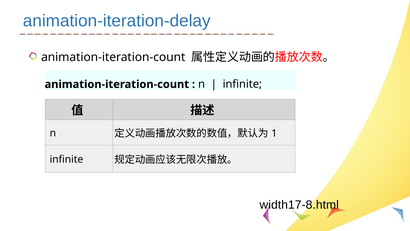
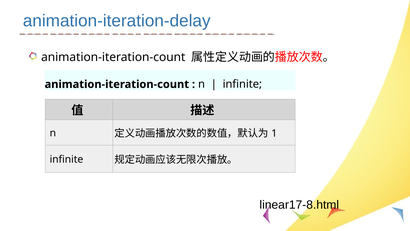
width17-8.html: width17-8.html -> linear17-8.html
